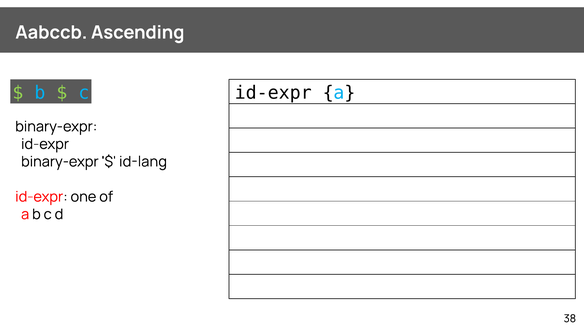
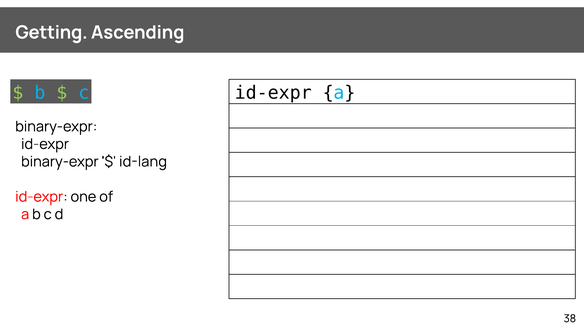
Aabccb: Aabccb -> Getting
